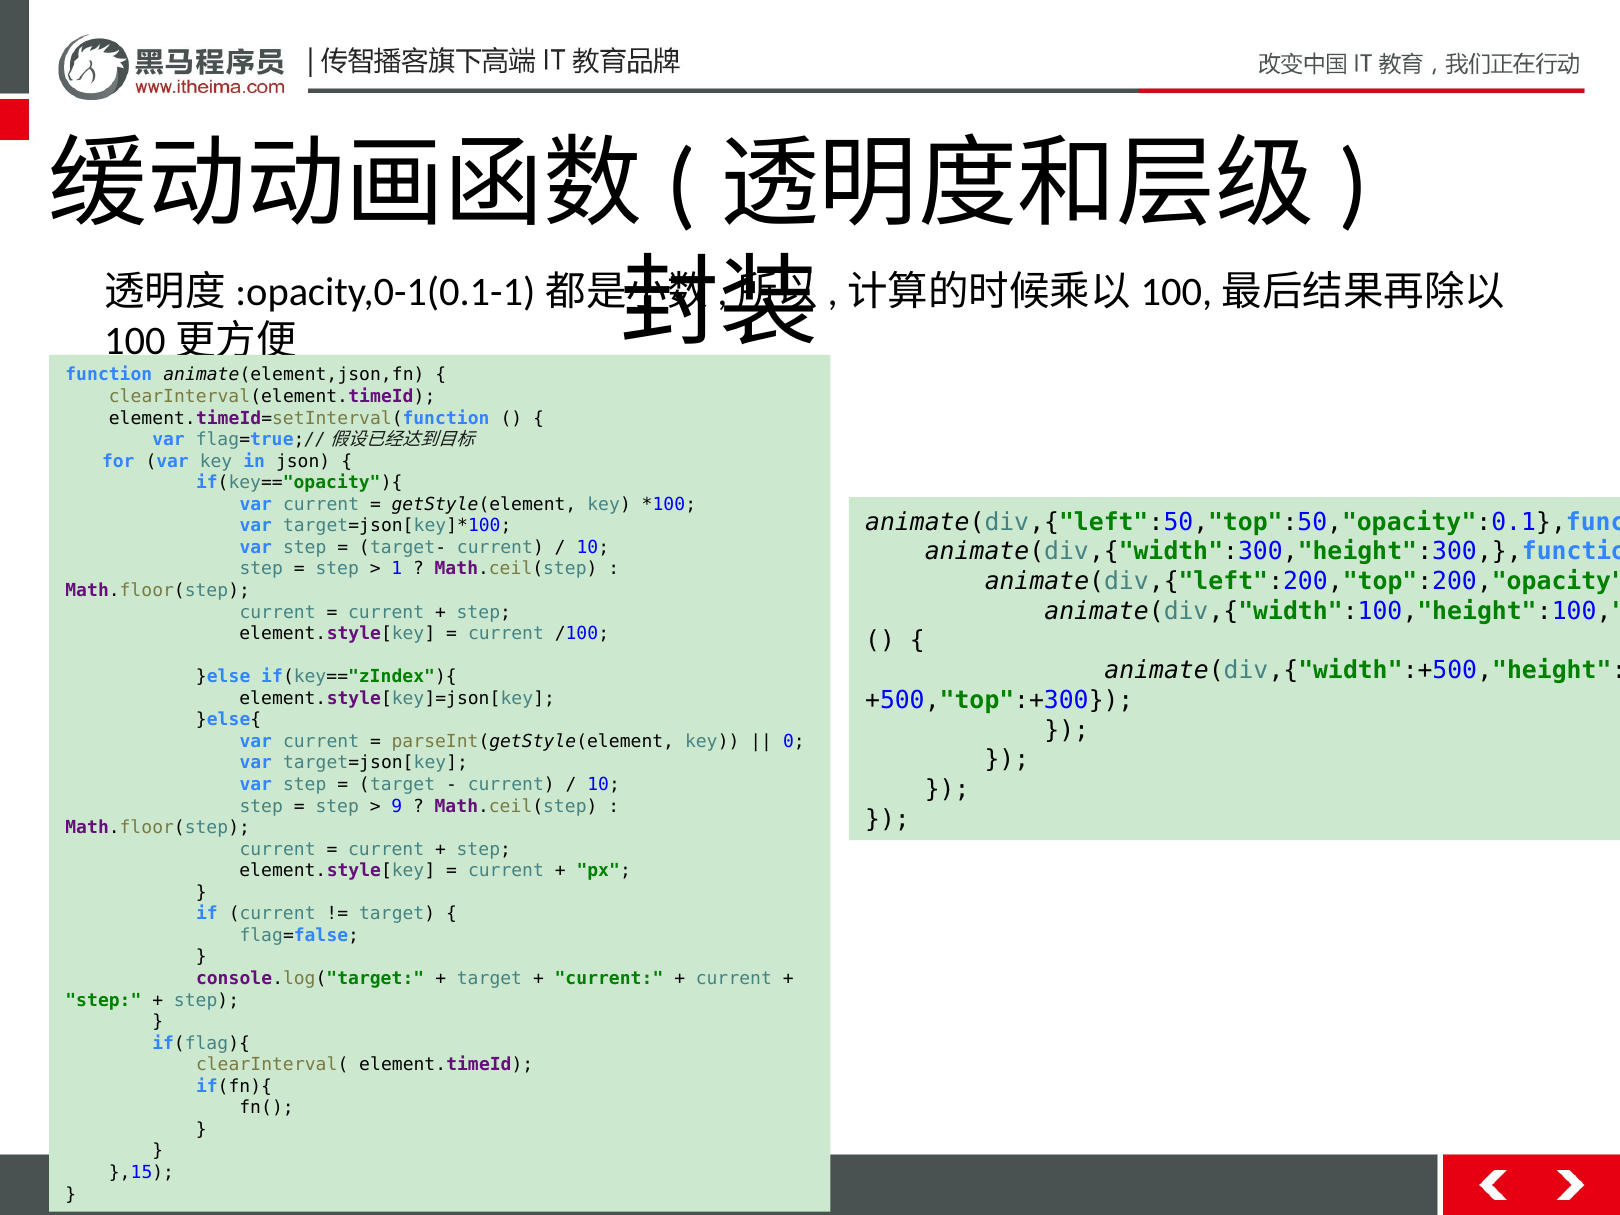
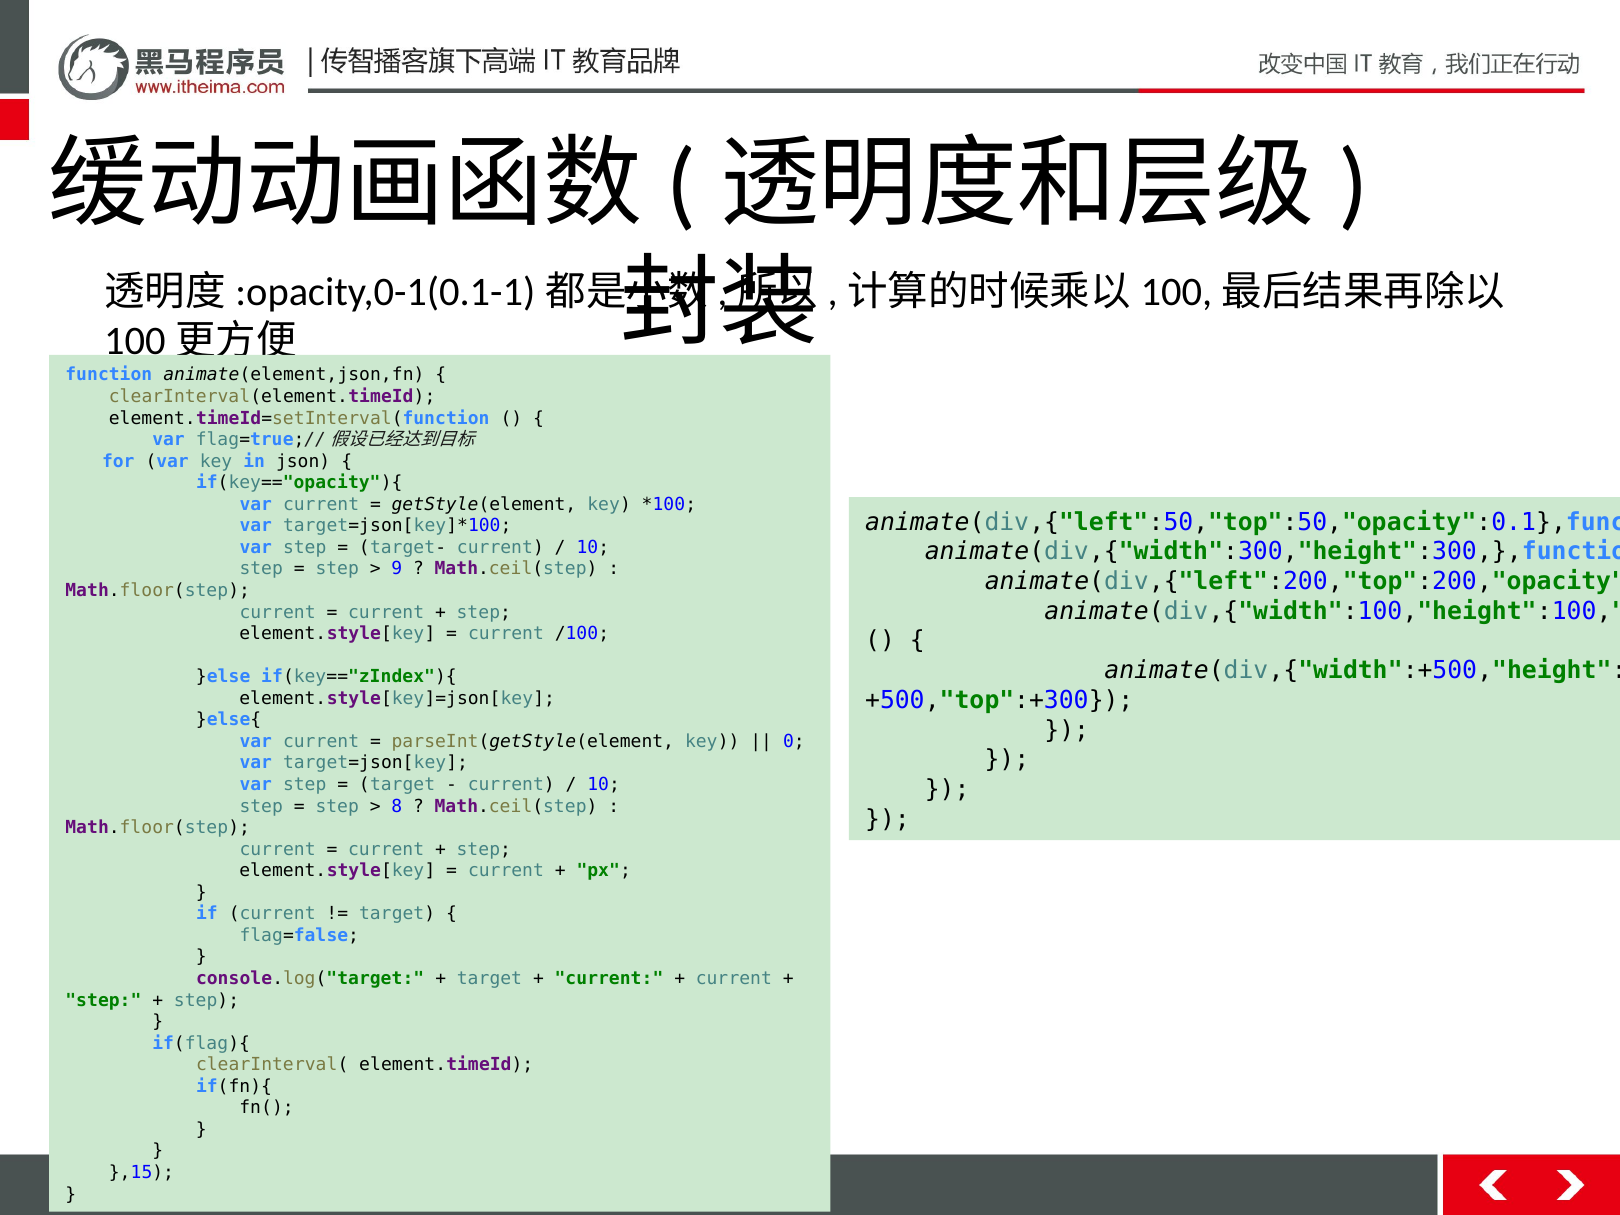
1: 1 -> 9
9: 9 -> 8
